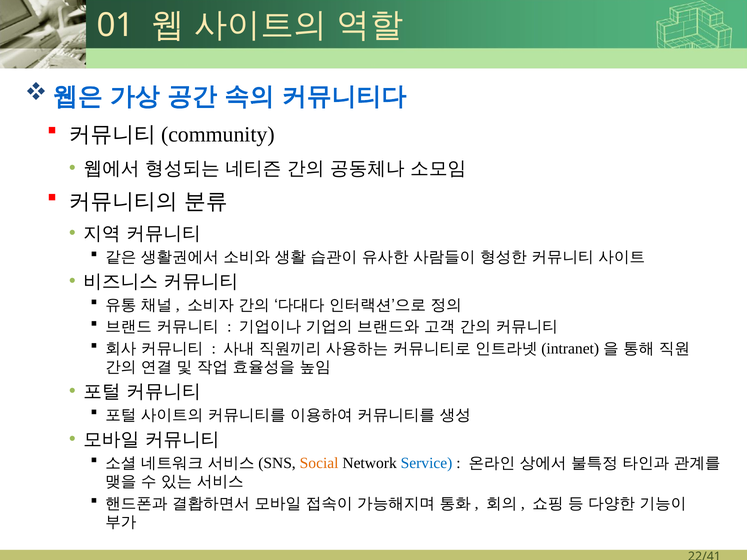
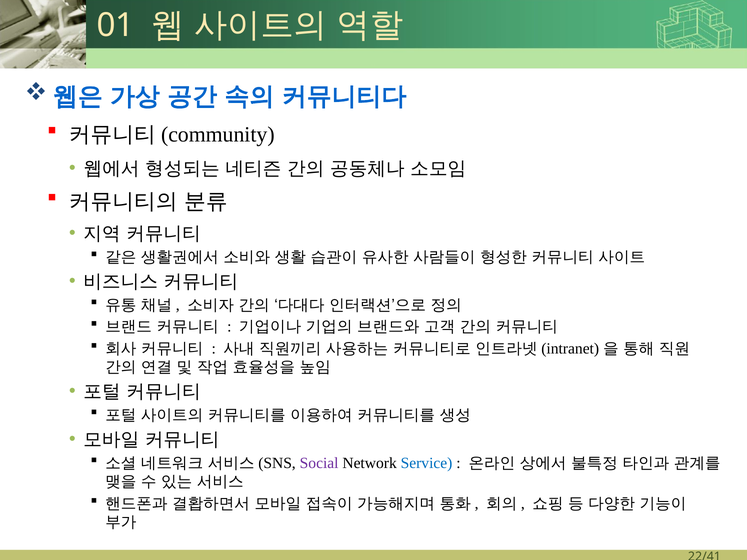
Social colour: orange -> purple
